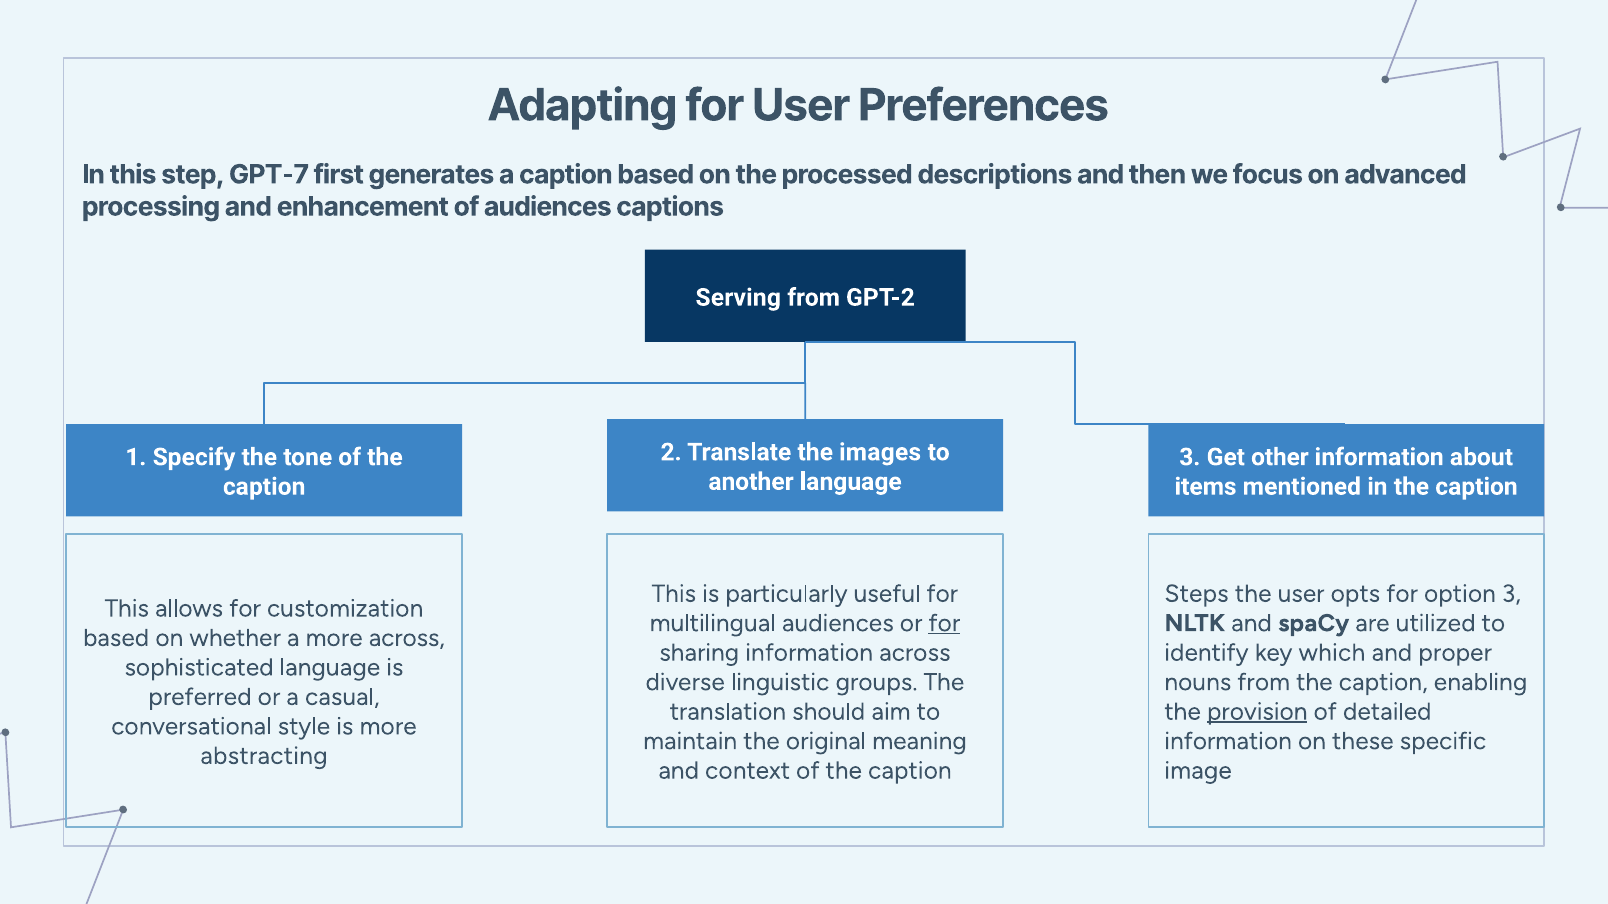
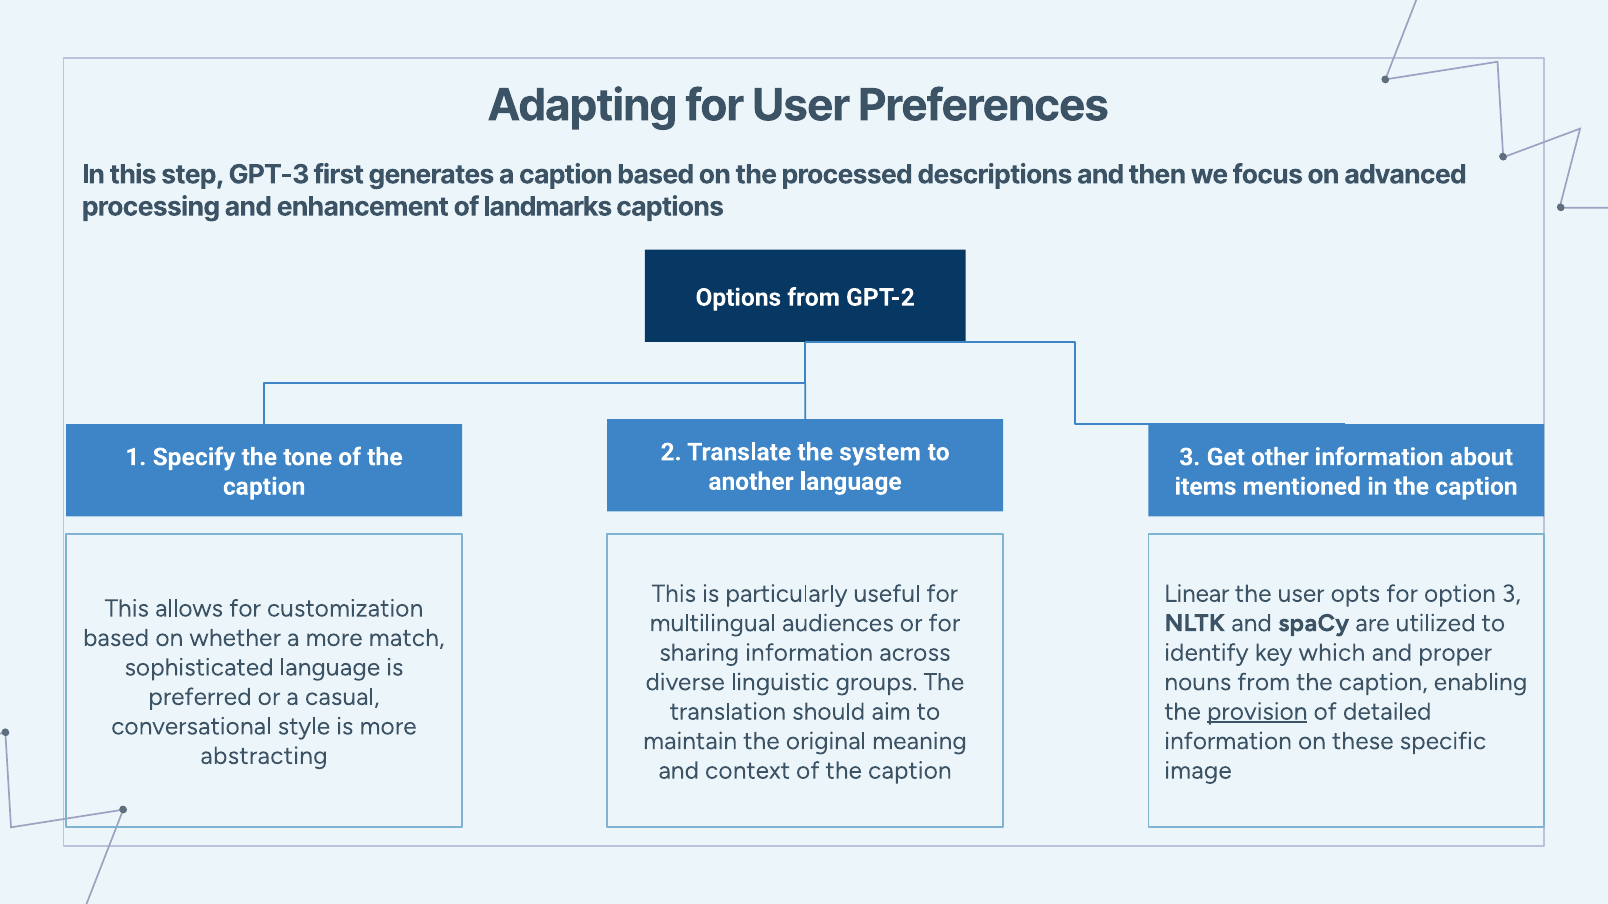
GPT-7: GPT-7 -> GPT-3
of audiences: audiences -> landmarks
Serving: Serving -> Options
images: images -> system
Steps: Steps -> Linear
for at (944, 624) underline: present -> none
more across: across -> match
